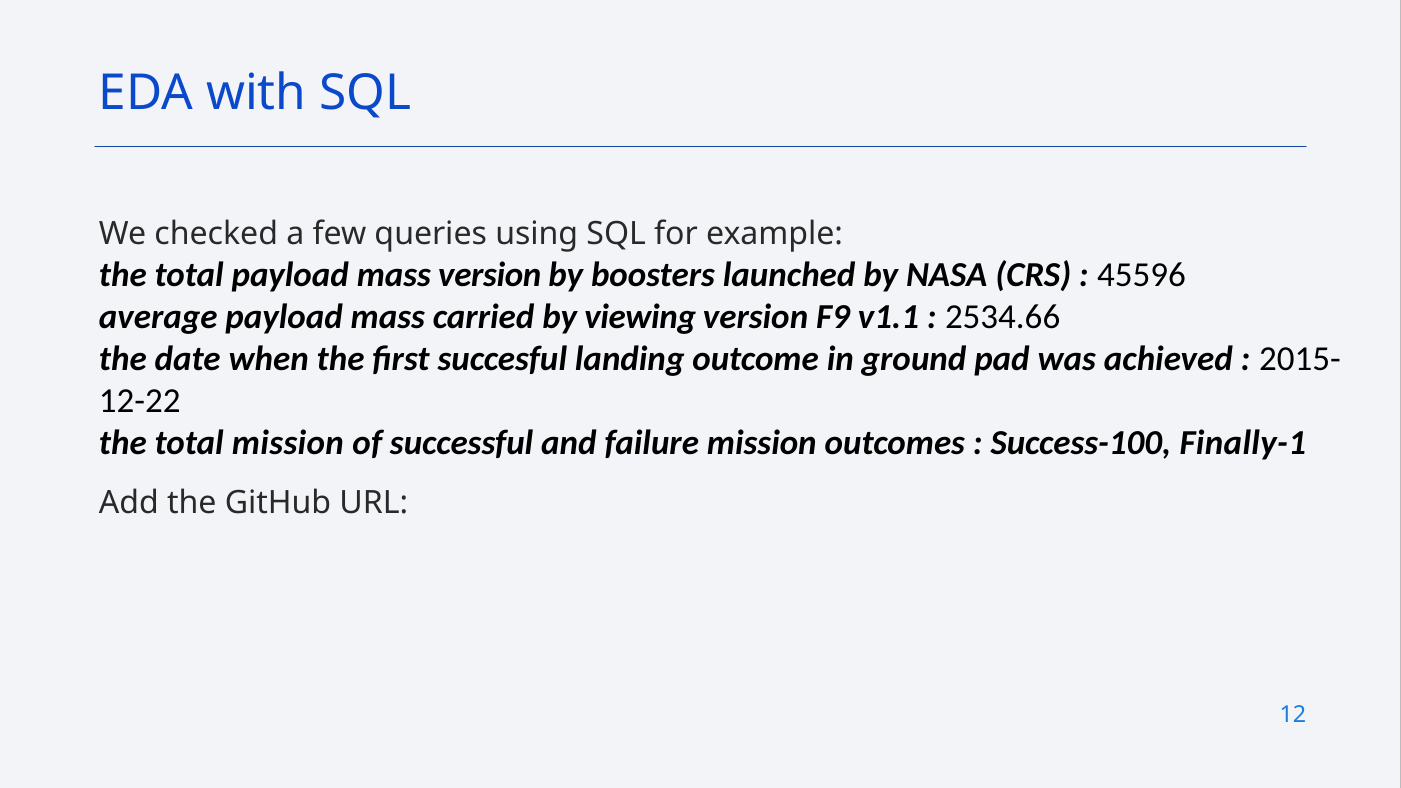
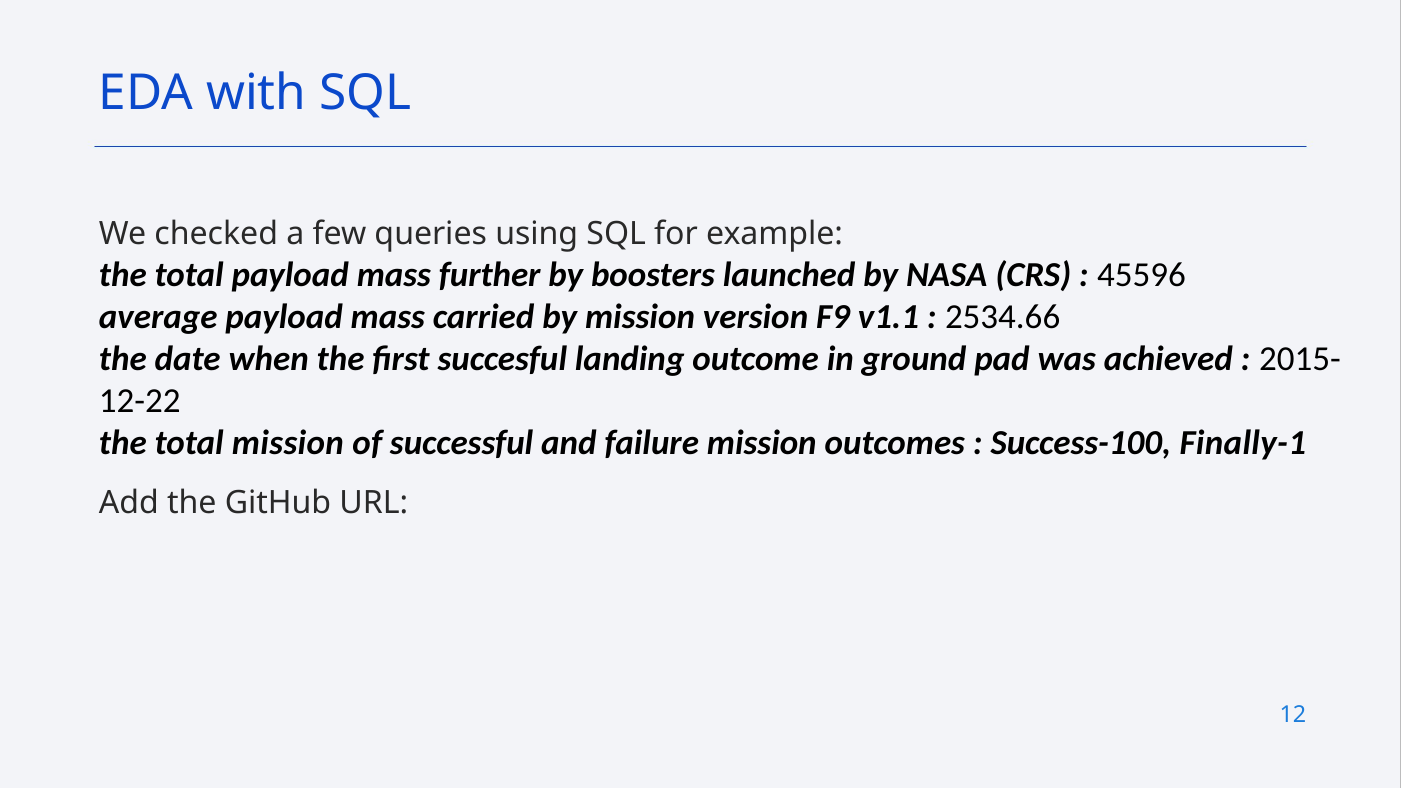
mass version: version -> further
by viewing: viewing -> mission
